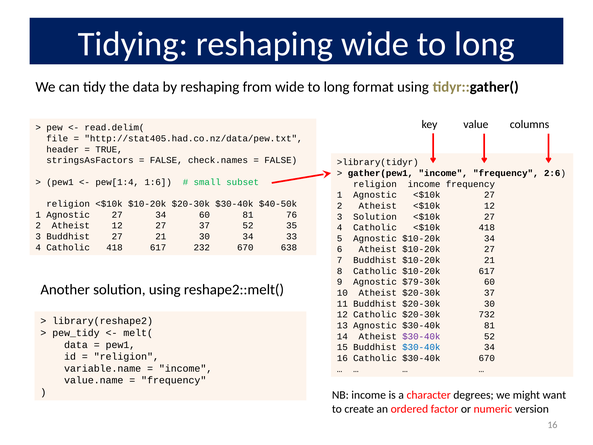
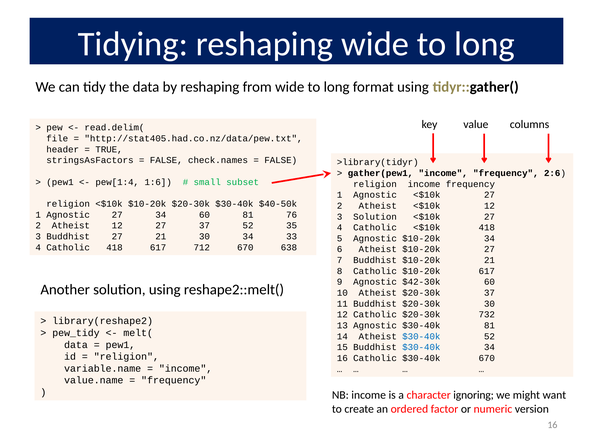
232: 232 -> 712
$79-30k: $79-30k -> $42-30k
$30-40k at (421, 336) colour: purple -> blue
degrees: degrees -> ignoring
